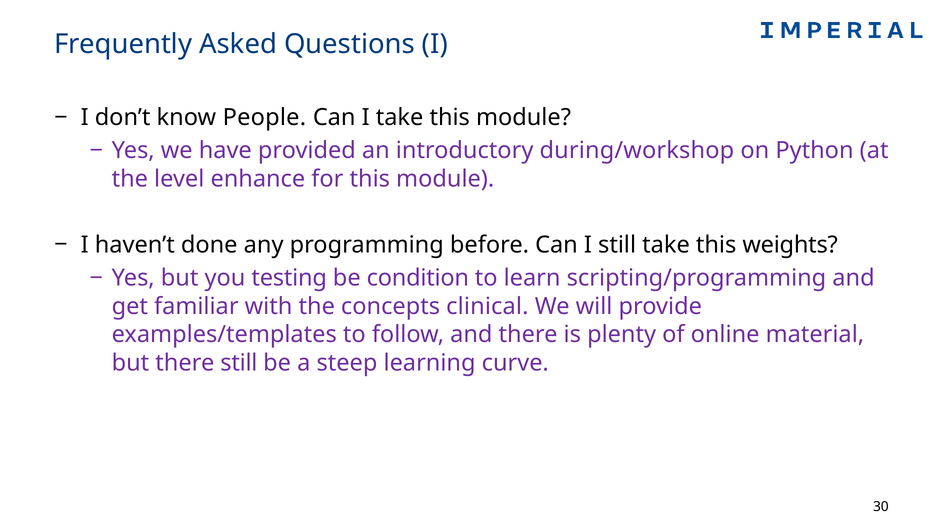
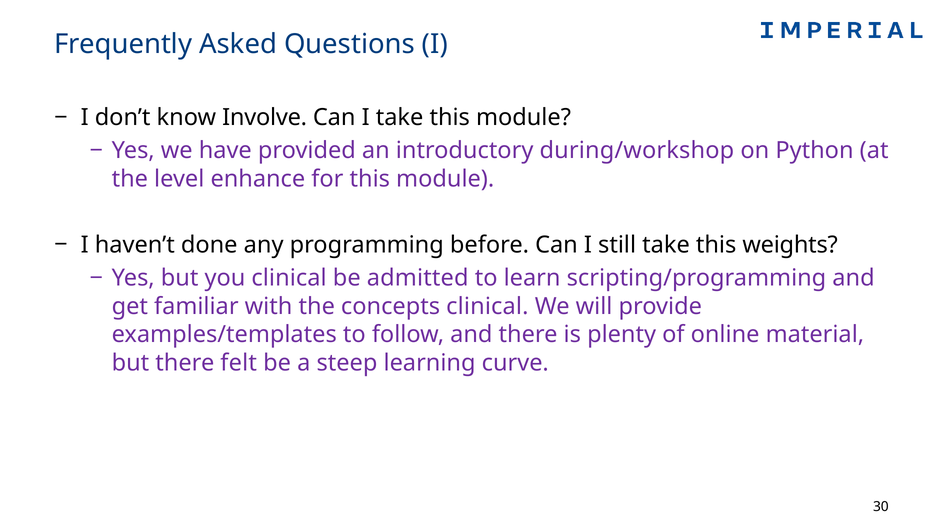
People: People -> Involve
you testing: testing -> clinical
condition: condition -> admitted
there still: still -> felt
